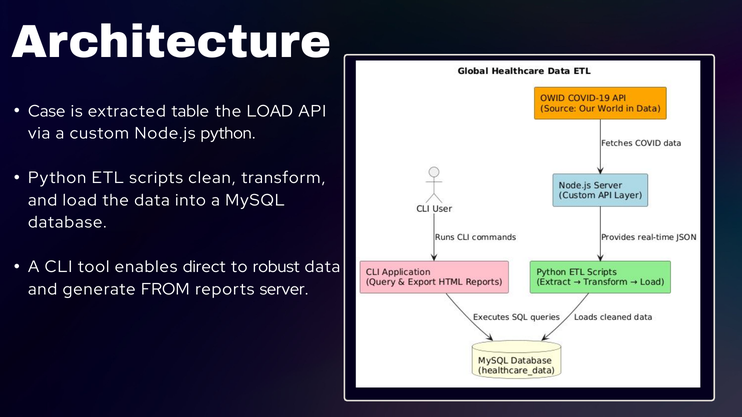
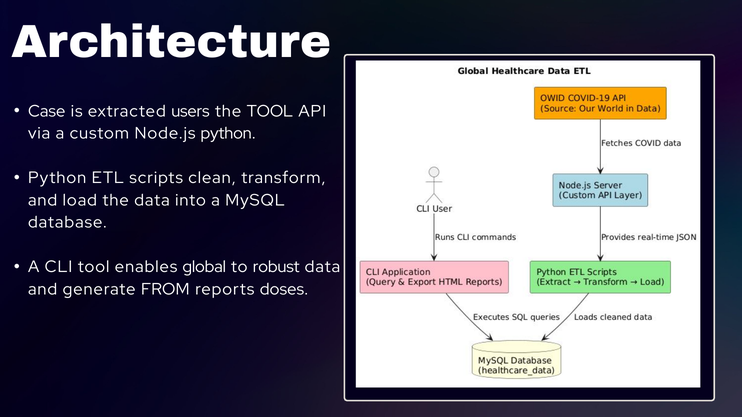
table: table -> users
the LOAD: LOAD -> TOOL
direct: direct -> global
server: server -> doses
